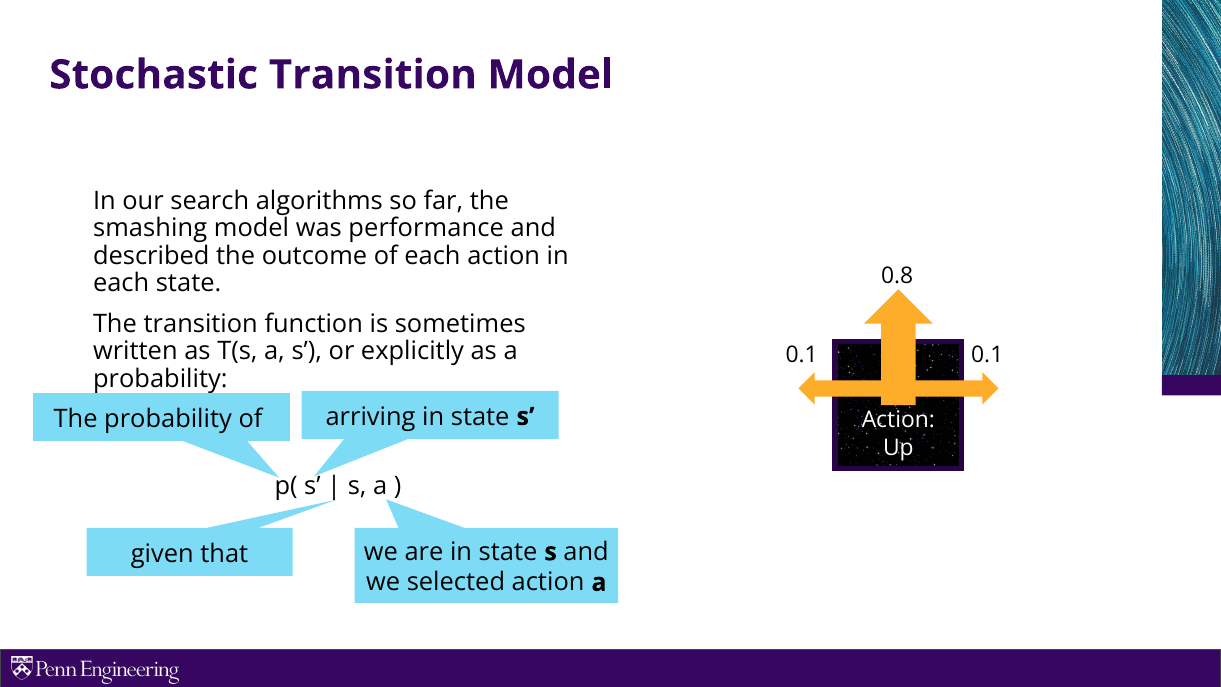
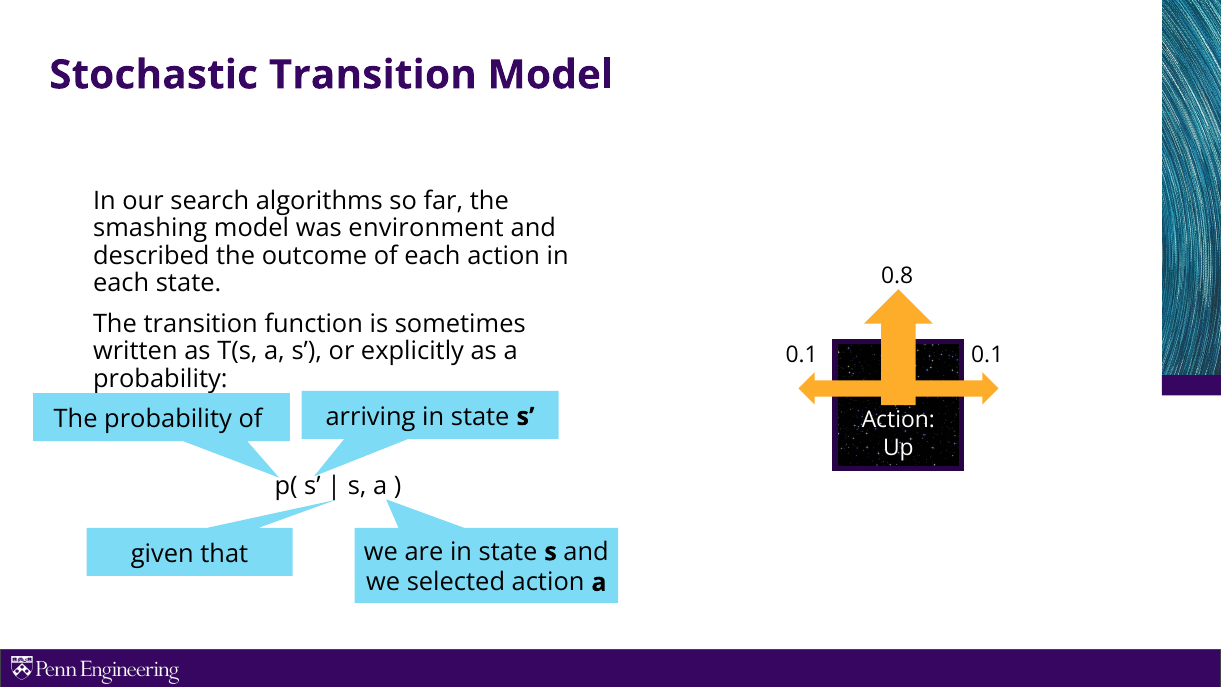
performance: performance -> environment
